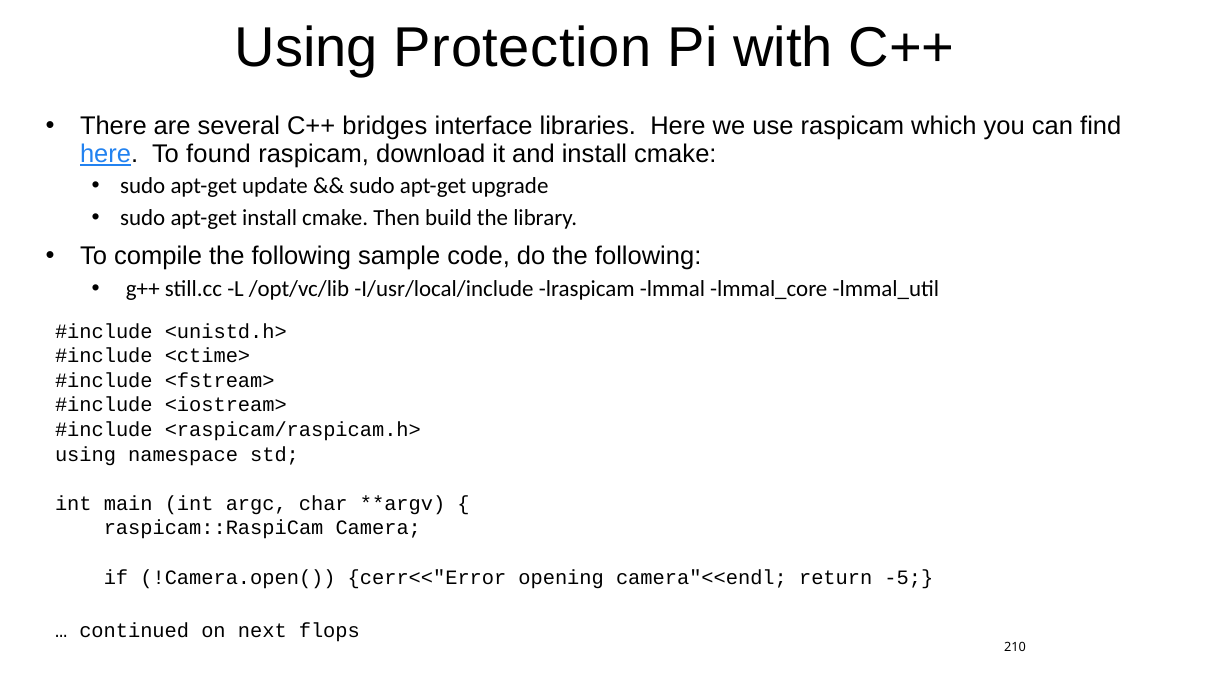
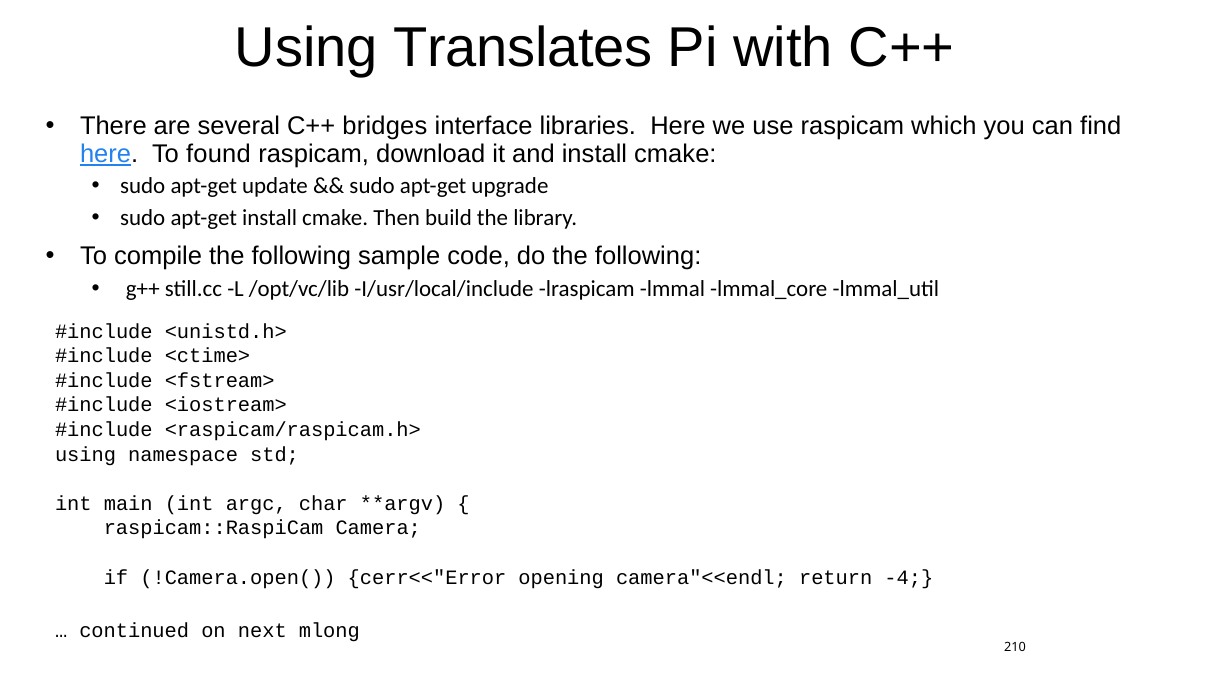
Protection: Protection -> Translates
-5: -5 -> -4
flops: flops -> mlong
